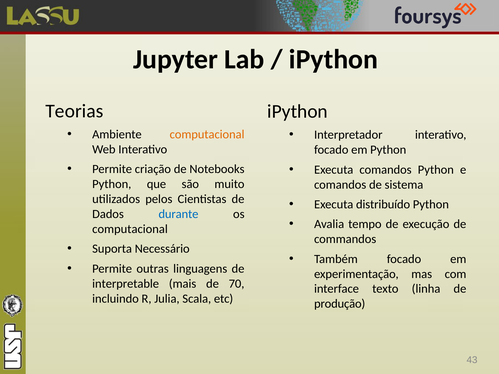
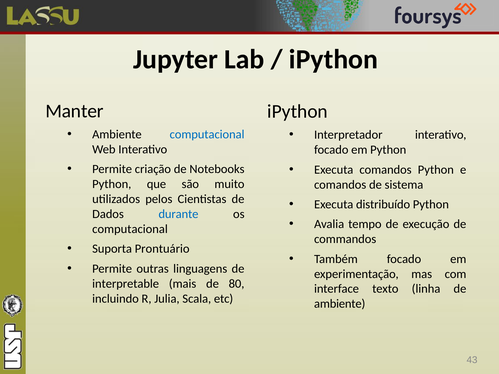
Teorias: Teorias -> Manter
computacional at (207, 135) colour: orange -> blue
Necessário: Necessário -> Prontuário
70: 70 -> 80
produção at (340, 304): produção -> ambiente
